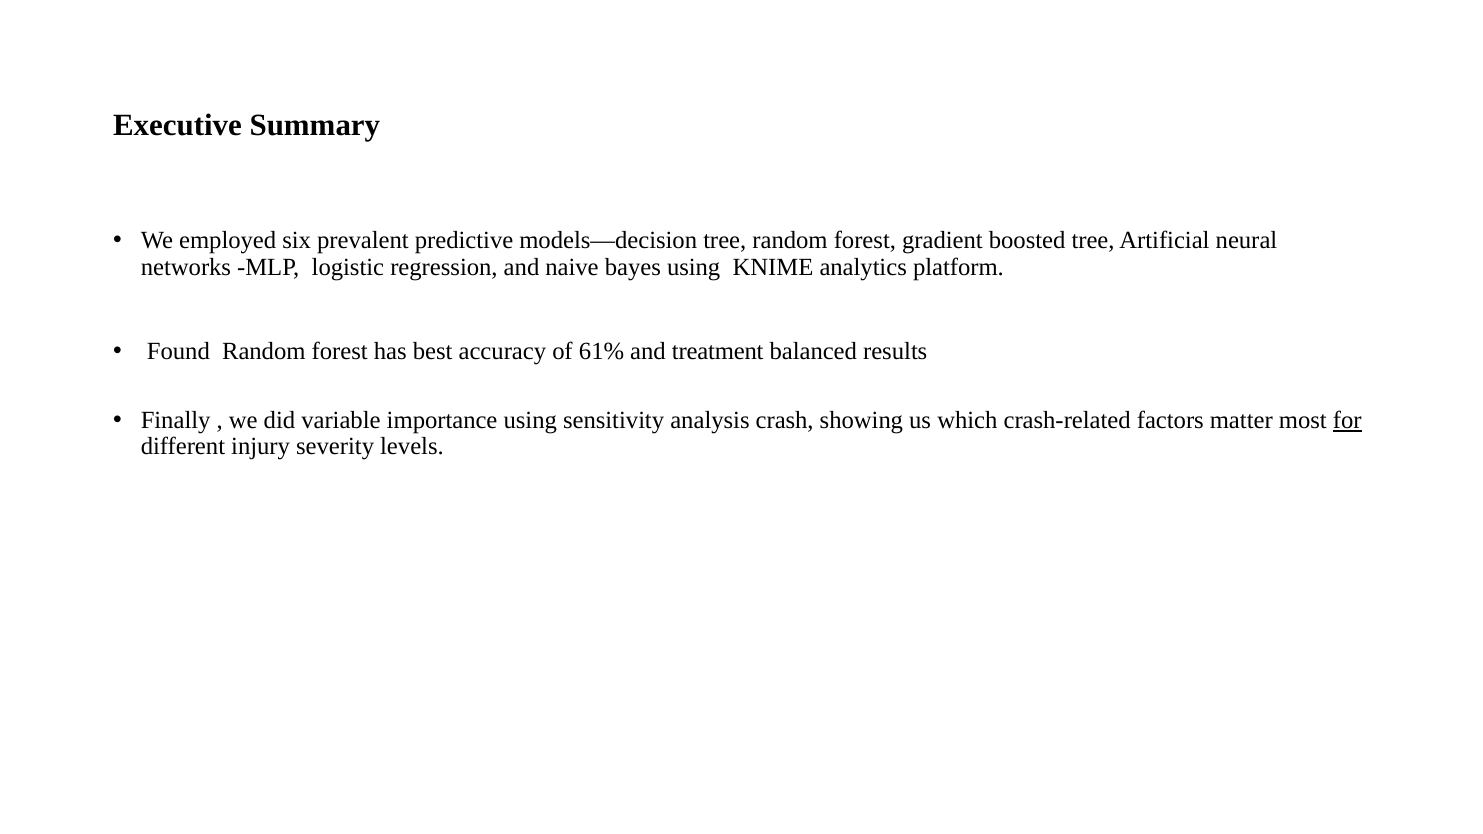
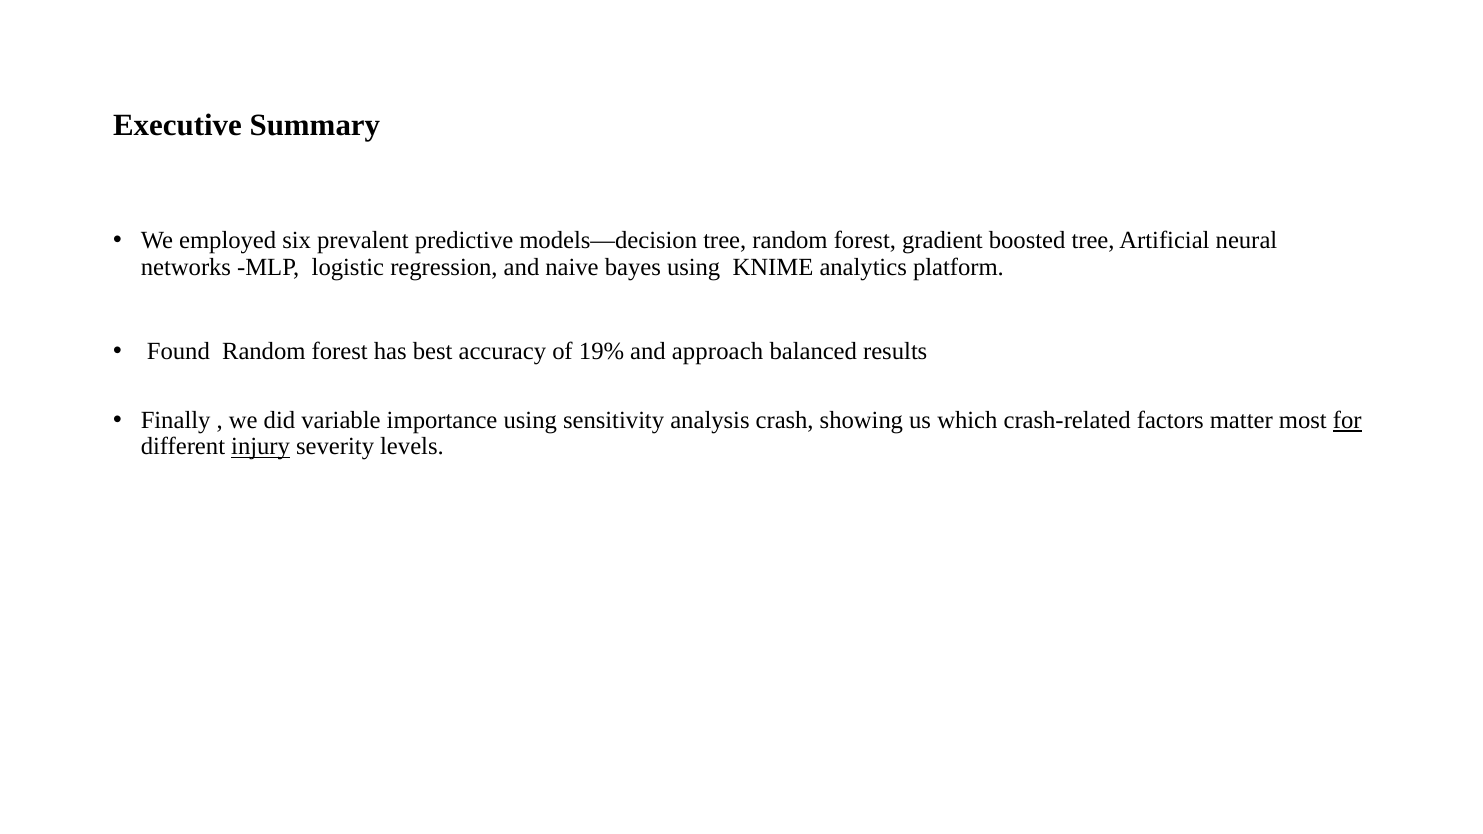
61%: 61% -> 19%
treatment: treatment -> approach
injury underline: none -> present
